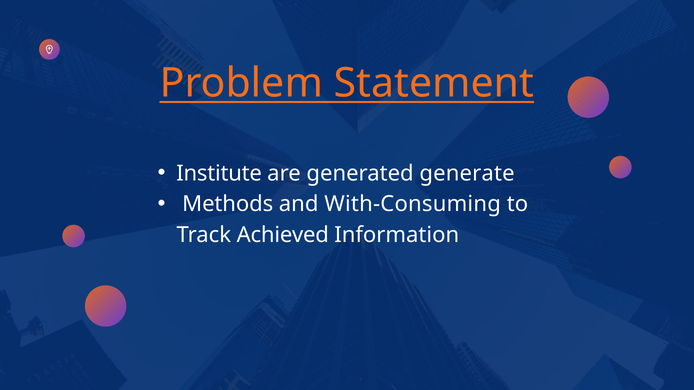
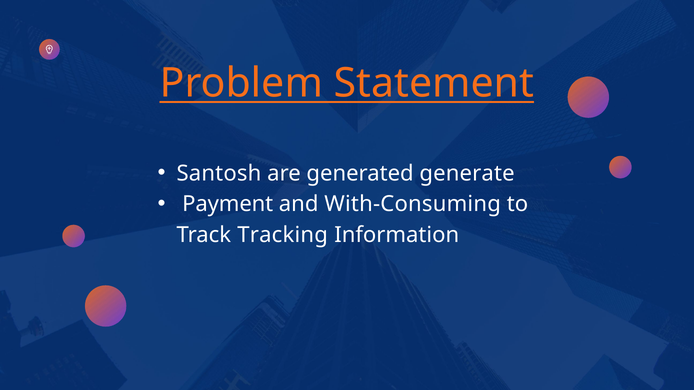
Institute: Institute -> Santosh
Methods: Methods -> Payment
Achieved: Achieved -> Tracking
